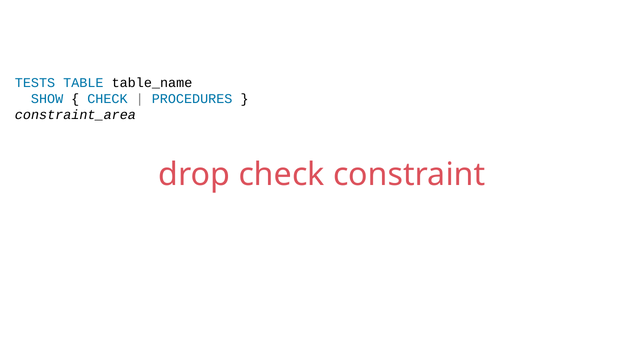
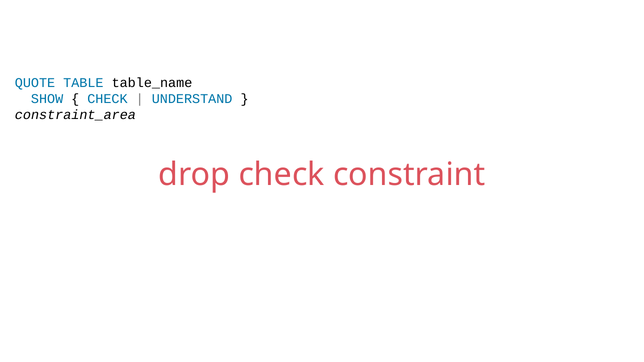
TESTS: TESTS -> QUOTE
PROCEDURES: PROCEDURES -> UNDERSTAND
